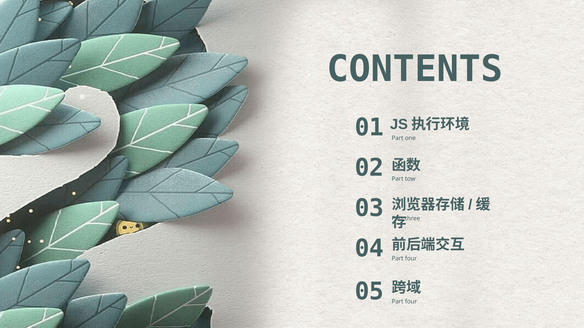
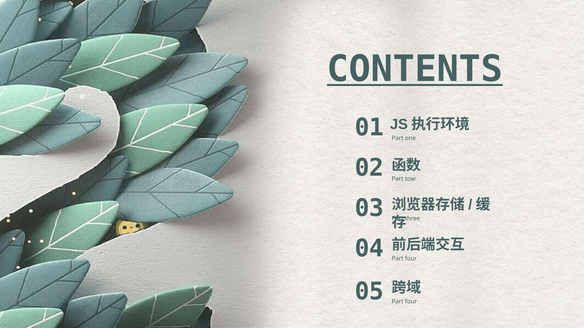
CONTENTS underline: none -> present
